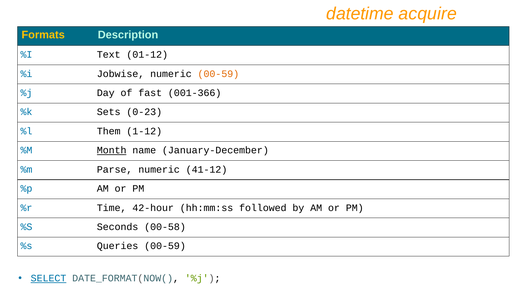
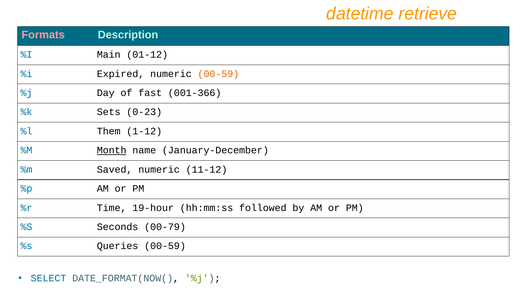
acquire: acquire -> retrieve
Formats colour: yellow -> pink
Text: Text -> Main
Jobwise: Jobwise -> Expired
Parse: Parse -> Saved
41-12: 41-12 -> 11-12
42-hour: 42-hour -> 19-hour
00-58: 00-58 -> 00-79
SELECT underline: present -> none
